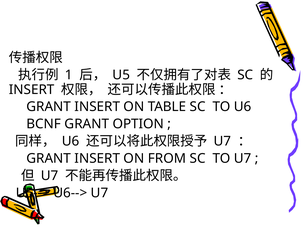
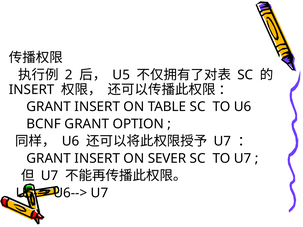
1: 1 -> 2
FROM: FROM -> SEVER
